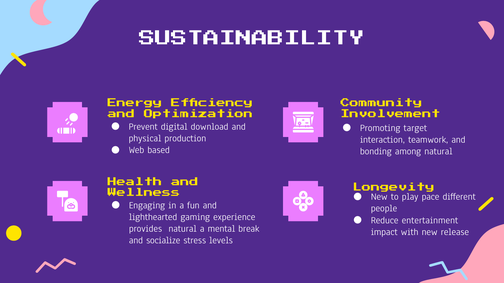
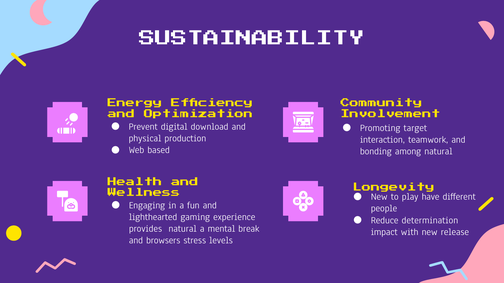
pace: pace -> have
entertainment: entertainment -> determination
socialize: socialize -> browsers
